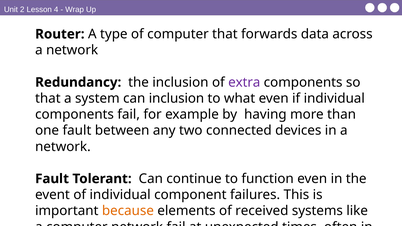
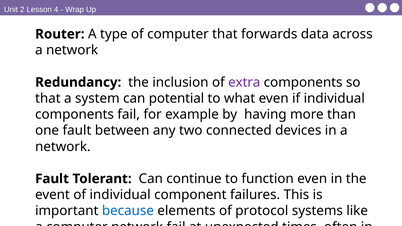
can inclusion: inclusion -> potential
because colour: orange -> blue
received: received -> protocol
